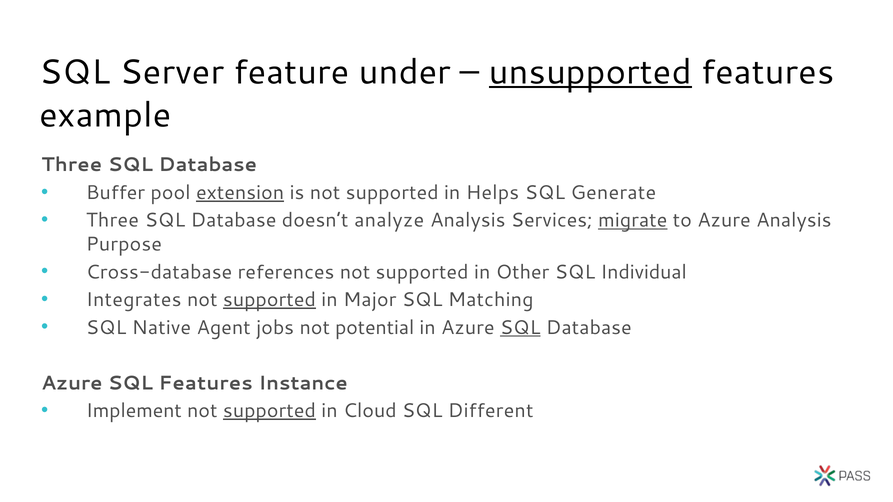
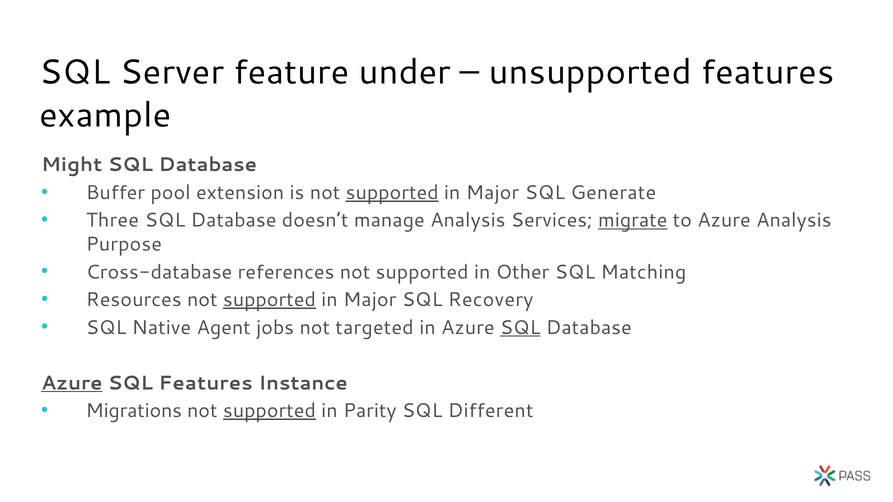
unsupported underline: present -> none
Three at (72, 165): Three -> Might
extension underline: present -> none
supported at (392, 193) underline: none -> present
Helps at (492, 193): Helps -> Major
analyze: analyze -> manage
Individual: Individual -> Matching
Integrates: Integrates -> Resources
Matching: Matching -> Recovery
potential: potential -> targeted
Azure at (72, 383) underline: none -> present
Implement: Implement -> Migrations
Cloud: Cloud -> Parity
